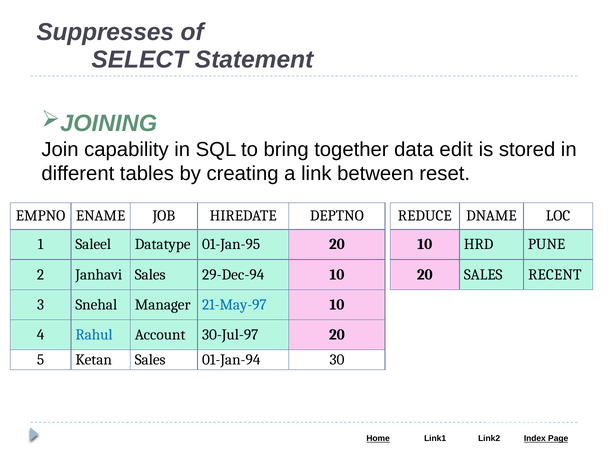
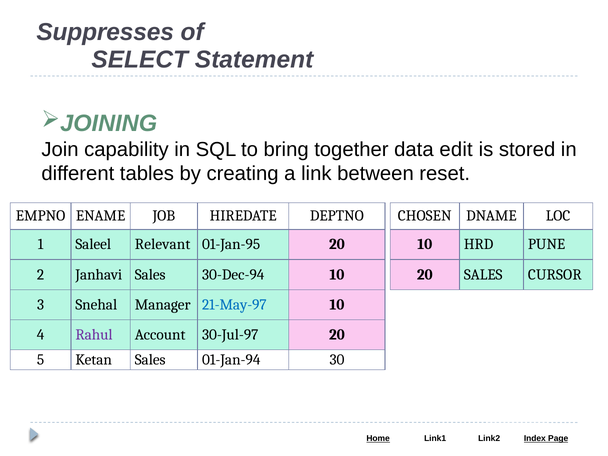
REDUCE: REDUCE -> CHOSEN
Datatype: Datatype -> Relevant
29-Dec-94: 29-Dec-94 -> 30-Dec-94
RECENT: RECENT -> CURSOR
Rahul colour: blue -> purple
